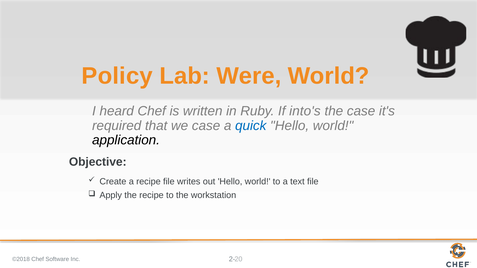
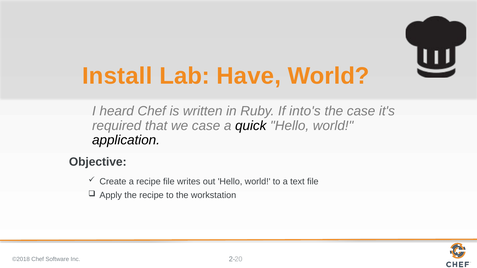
Policy: Policy -> Install
Were: Were -> Have
quick colour: blue -> black
